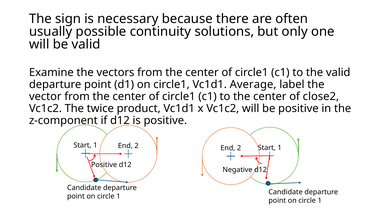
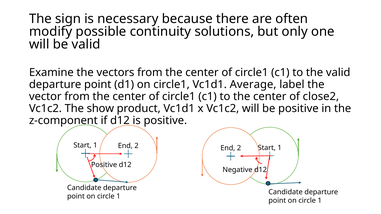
usually: usually -> modify
twice: twice -> show
